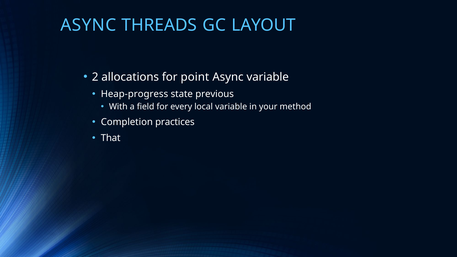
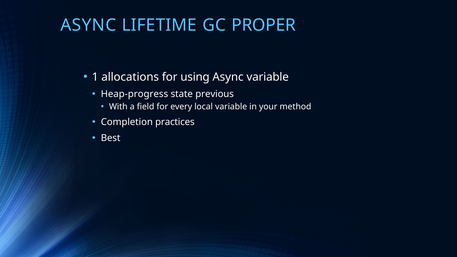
THREADS: THREADS -> LIFETIME
LAYOUT: LAYOUT -> PROPER
2: 2 -> 1
point: point -> using
That: That -> Best
